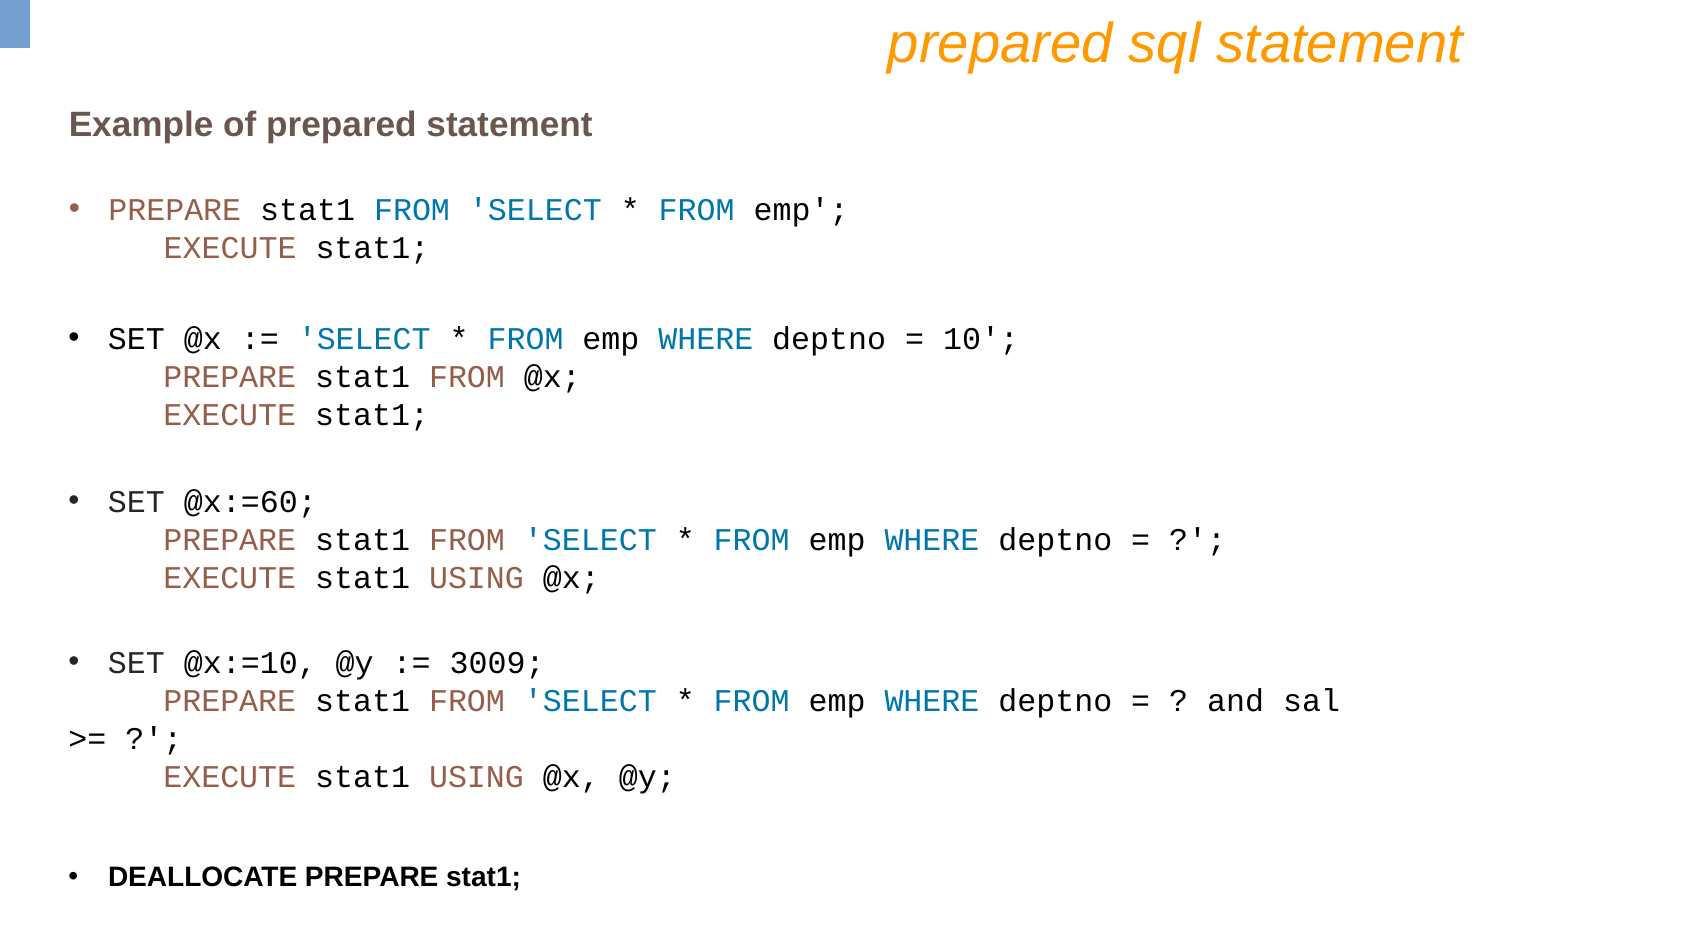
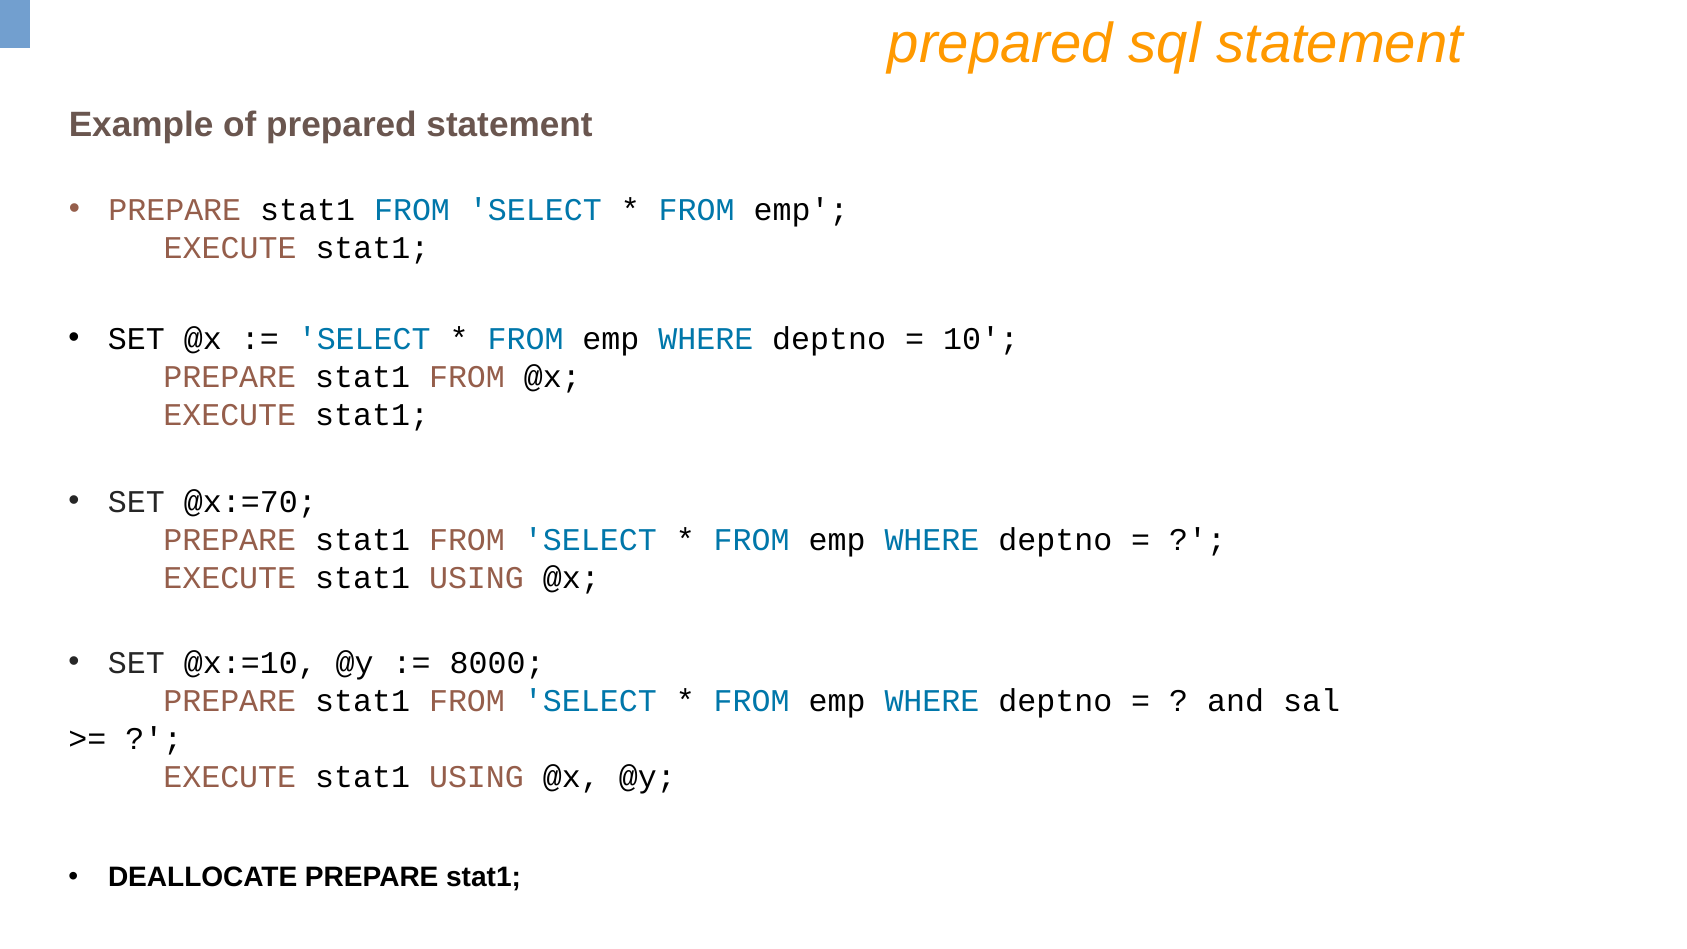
@x:=60: @x:=60 -> @x:=70
3009: 3009 -> 8000
